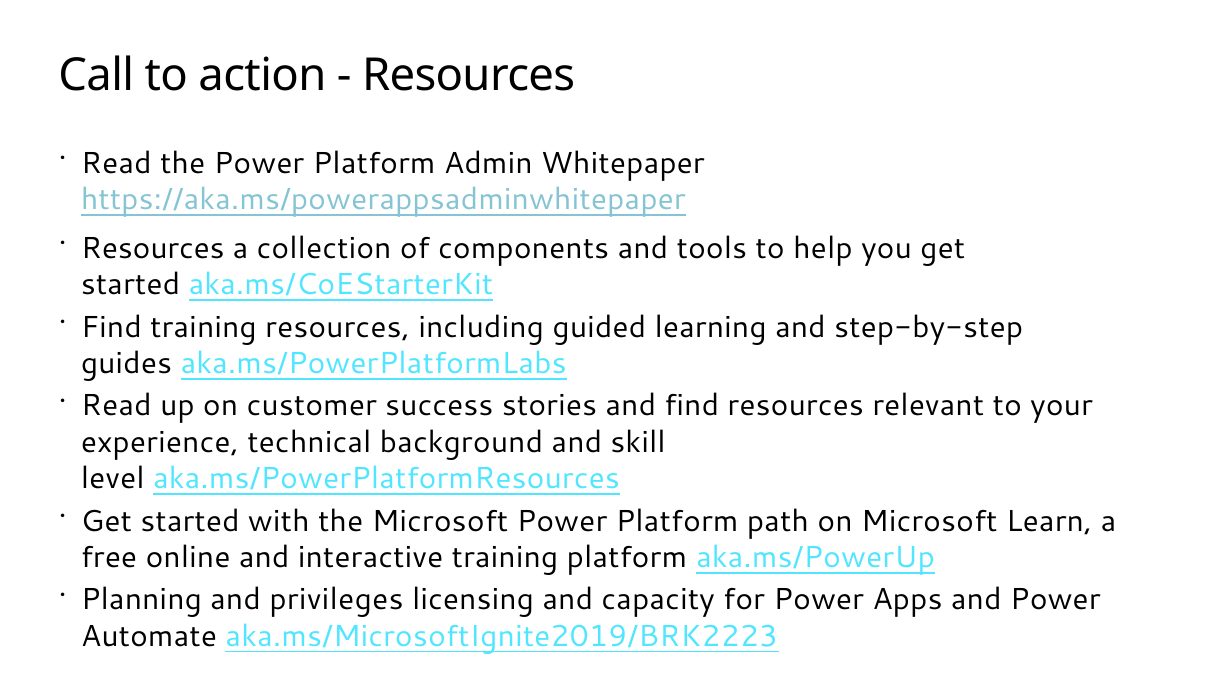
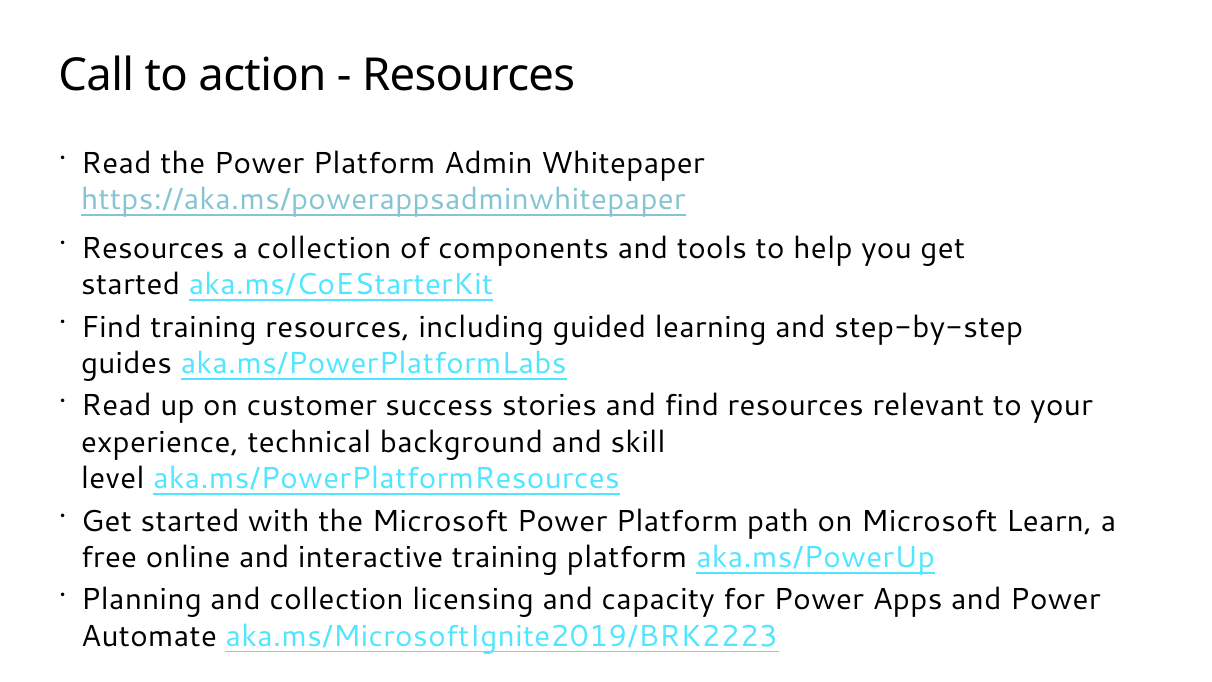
and privileges: privileges -> collection
